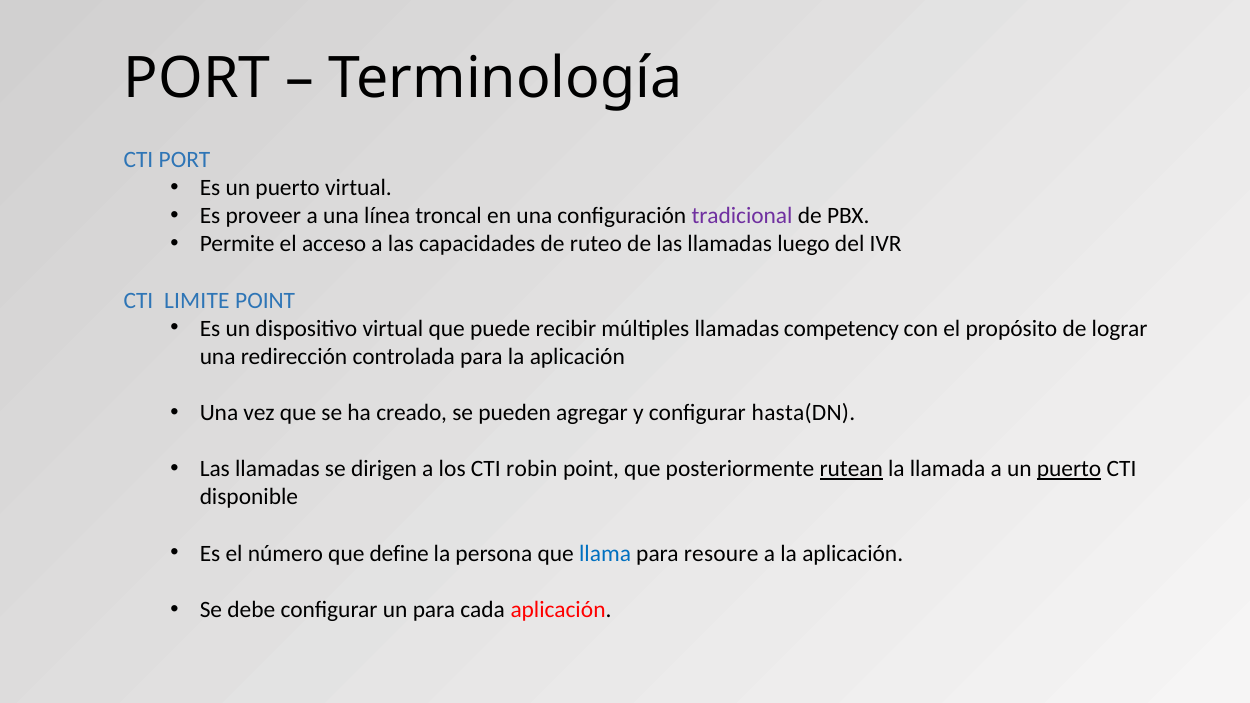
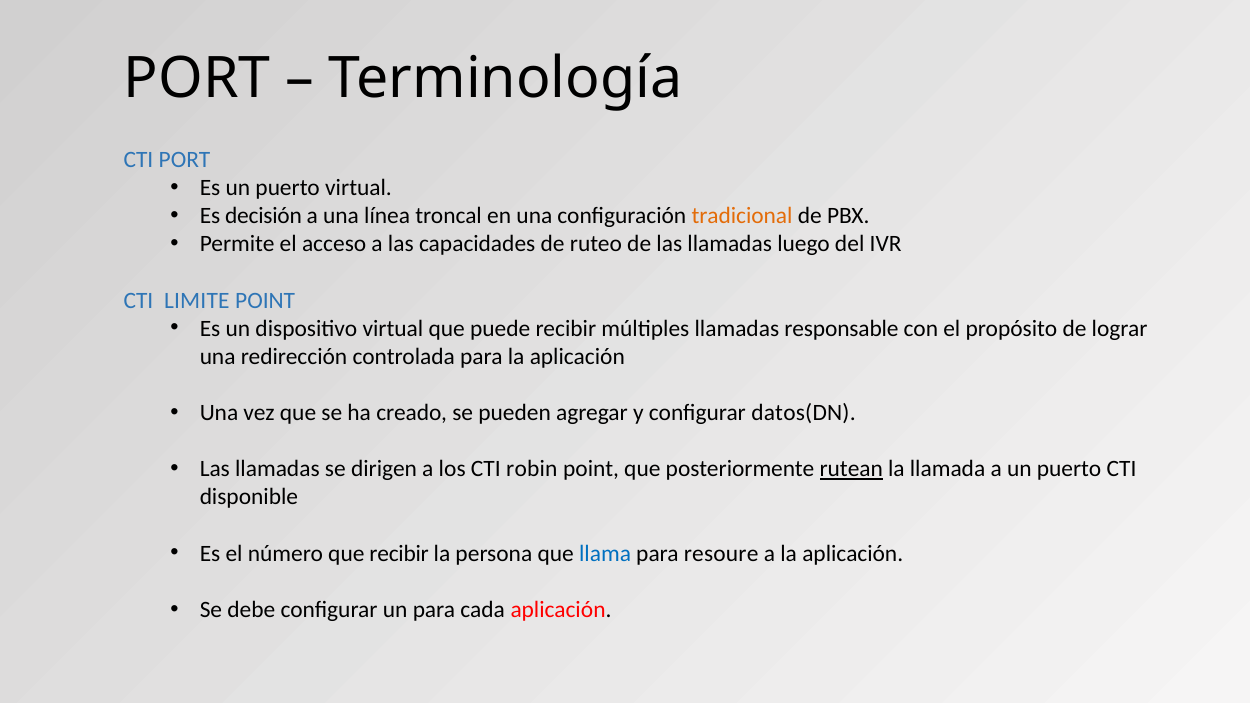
proveer: proveer -> decisión
tradicional colour: purple -> orange
competency: competency -> responsable
hasta(DN: hasta(DN -> datos(DN
puerto at (1069, 469) underline: present -> none
que define: define -> recibir
